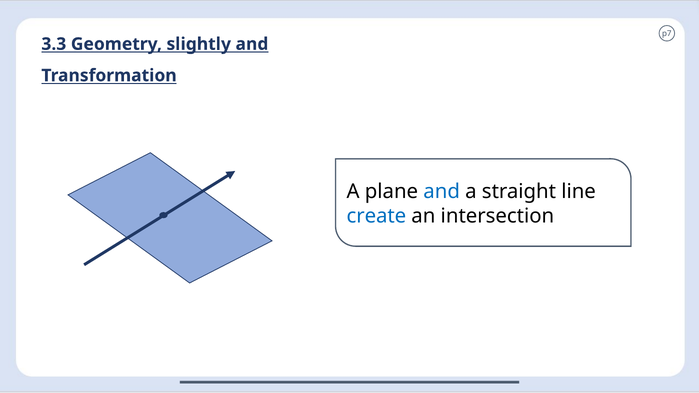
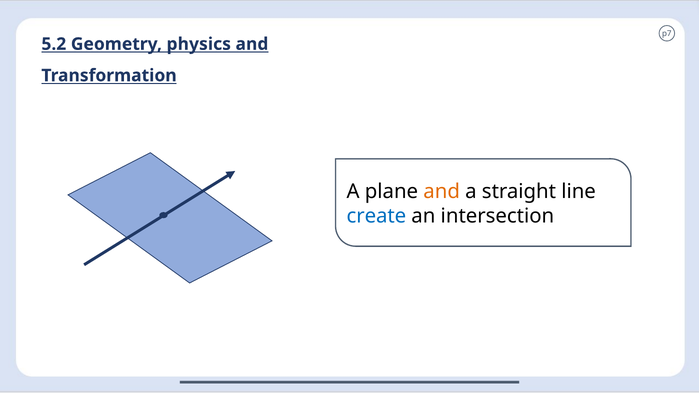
3.3: 3.3 -> 5.2
slightly: slightly -> physics
and at (442, 192) colour: blue -> orange
